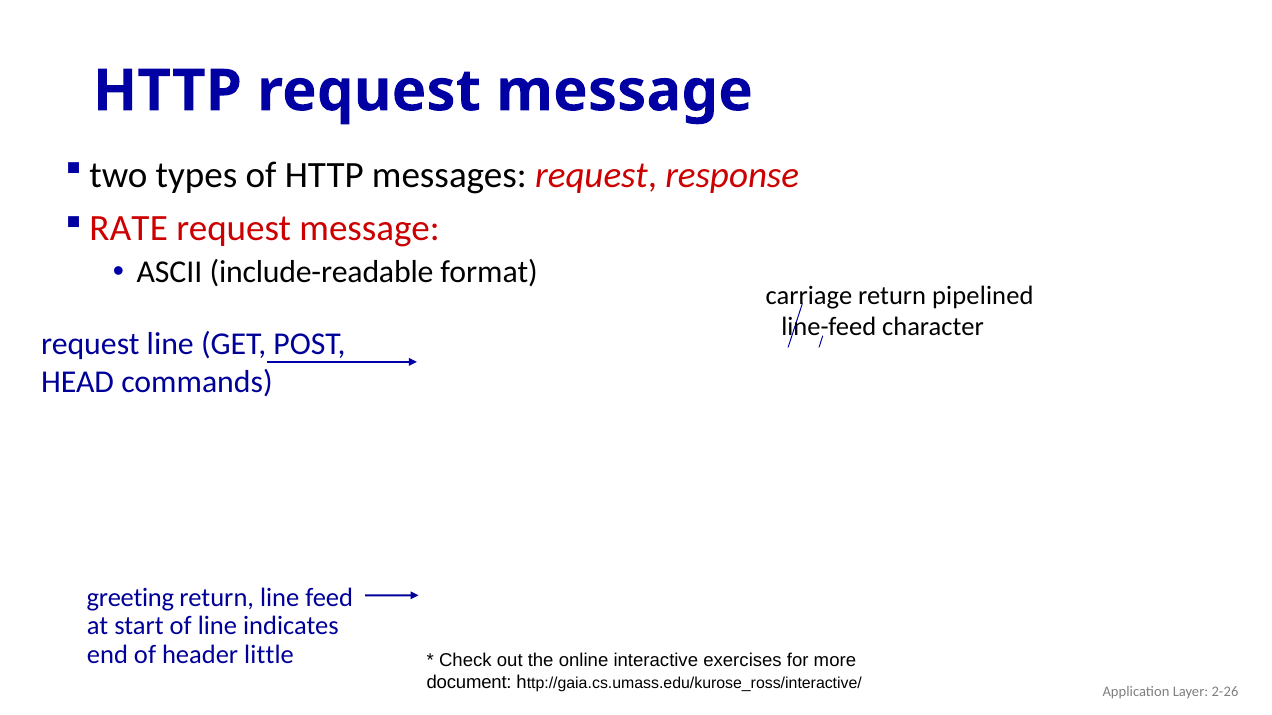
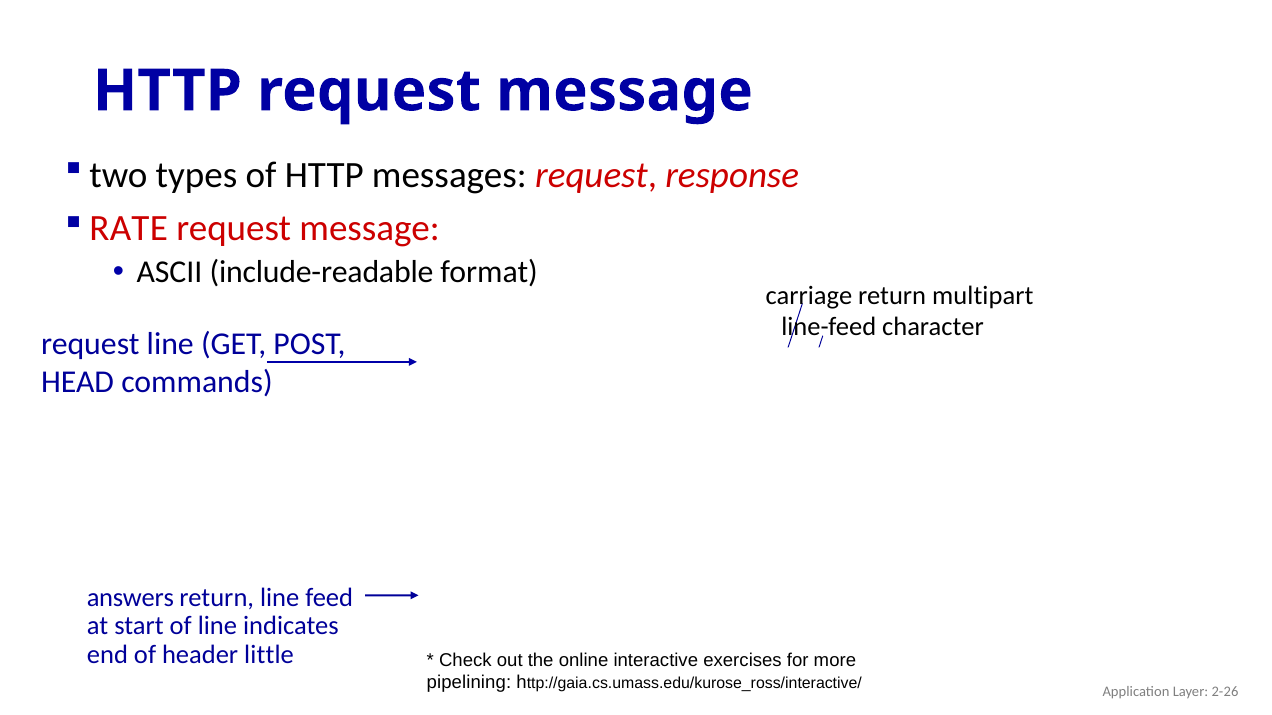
pipelined: pipelined -> multipart
greeting: greeting -> answers
document: document -> pipelining
